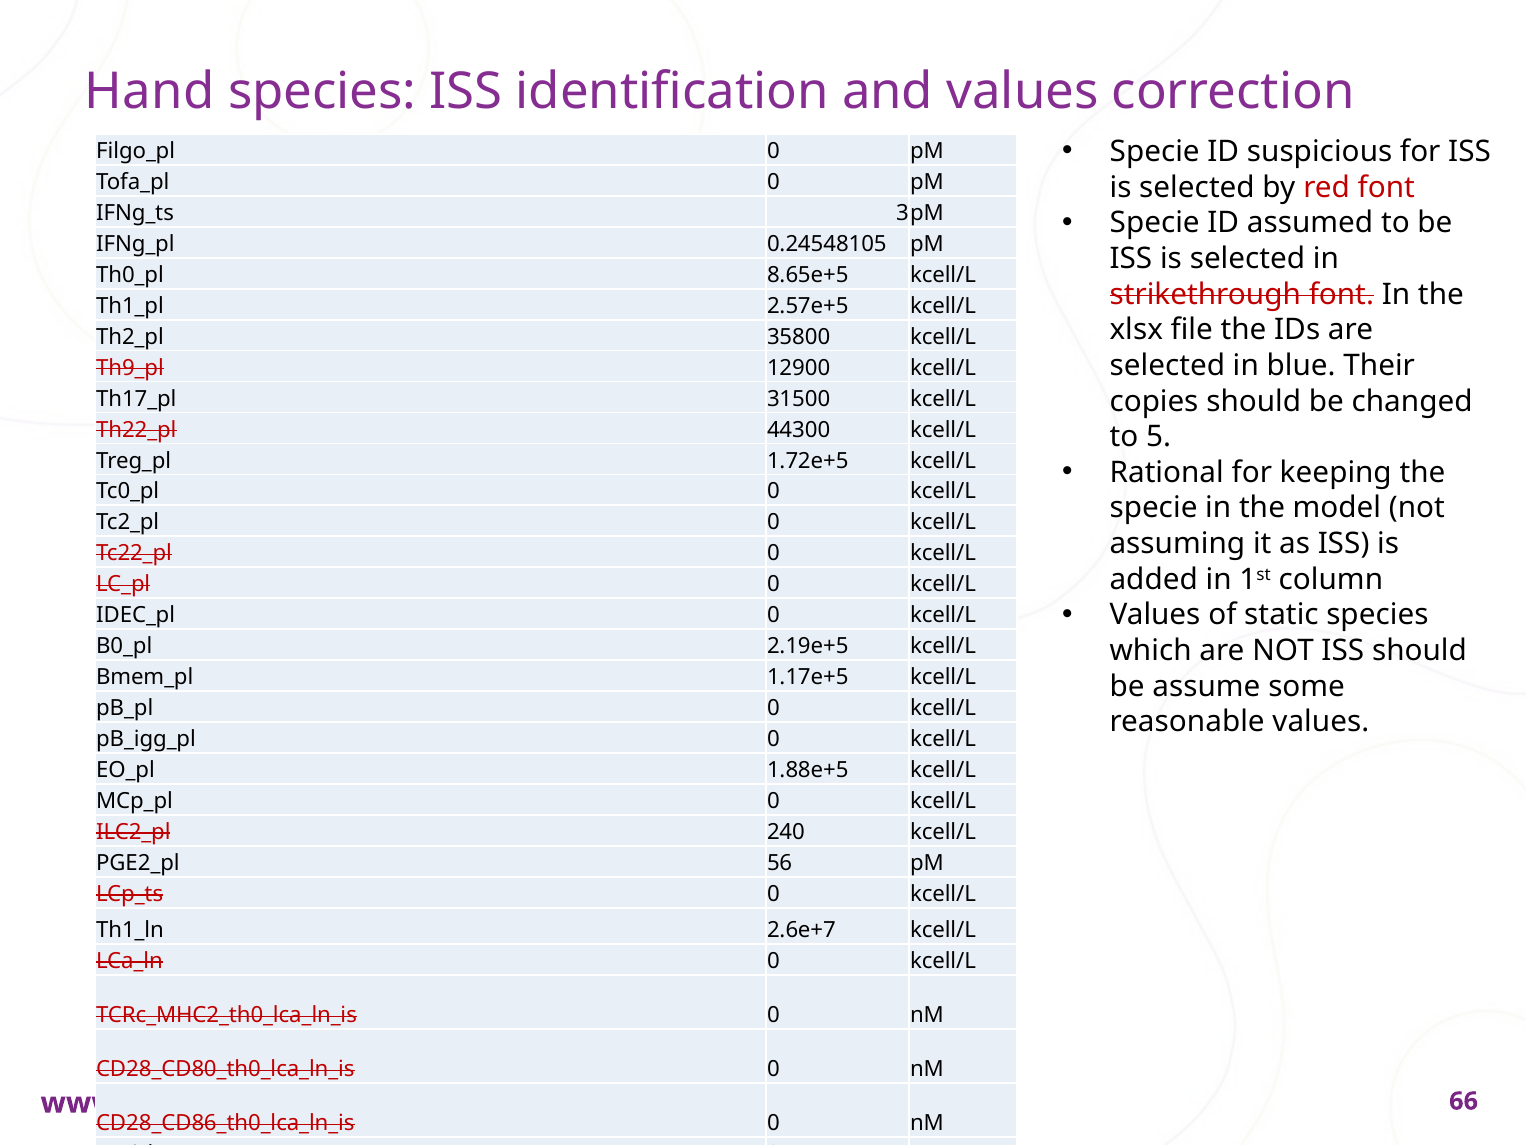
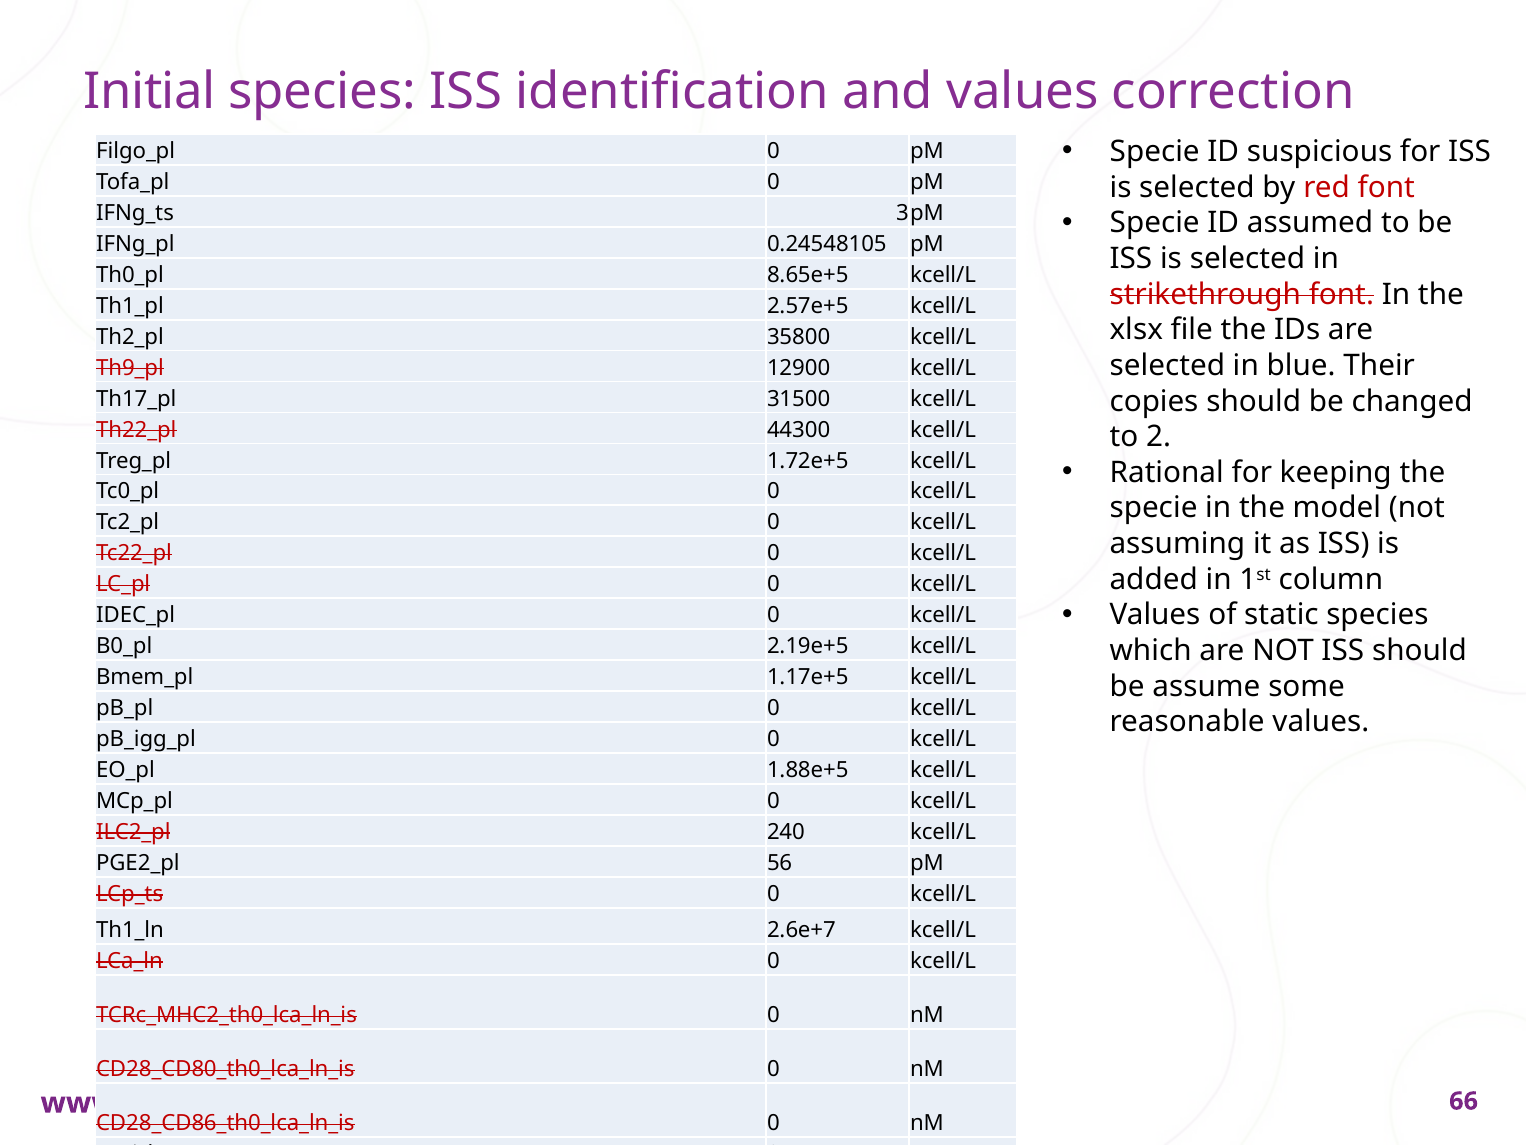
Hand: Hand -> Initial
5: 5 -> 2
